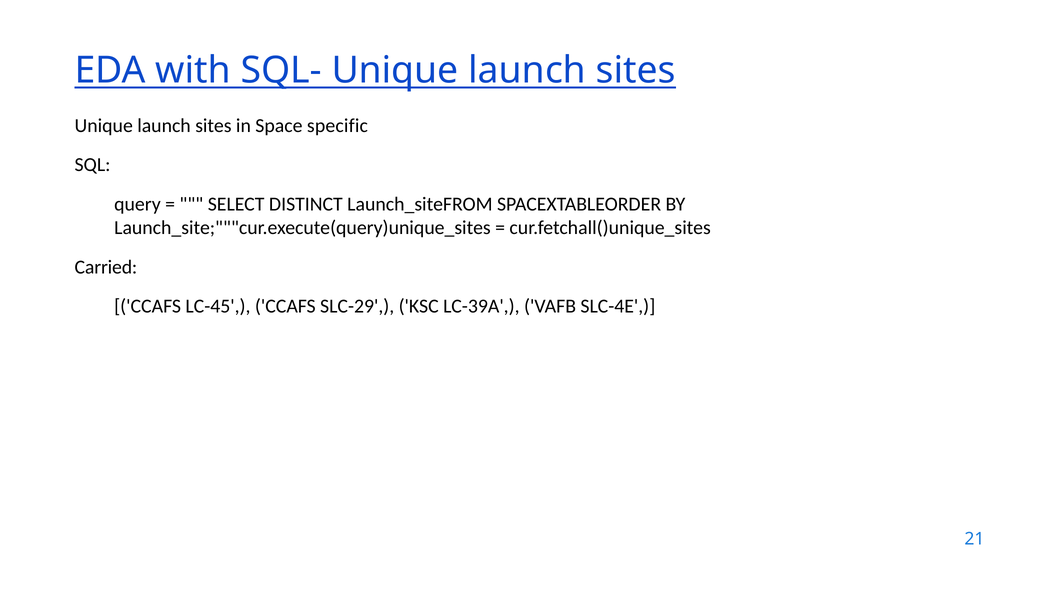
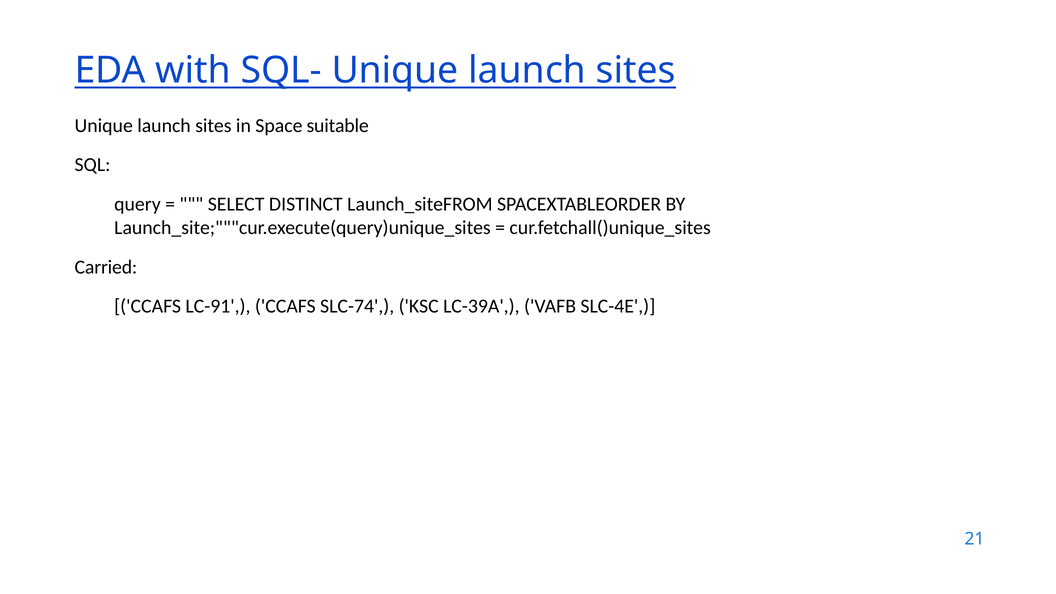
specific: specific -> suitable
LC-45: LC-45 -> LC-91
SLC-29: SLC-29 -> SLC-74
